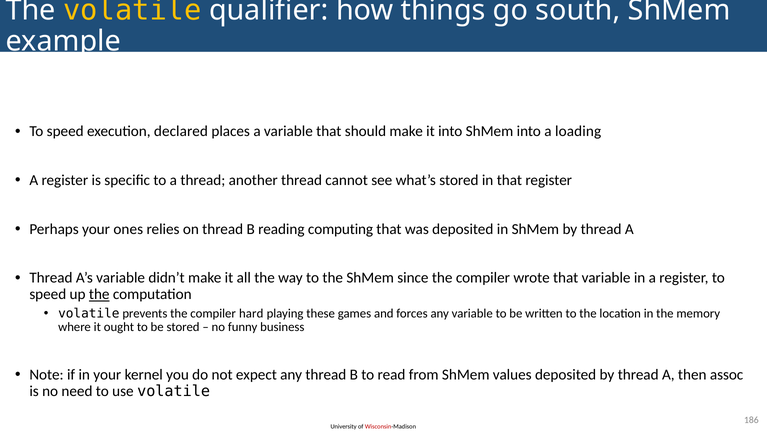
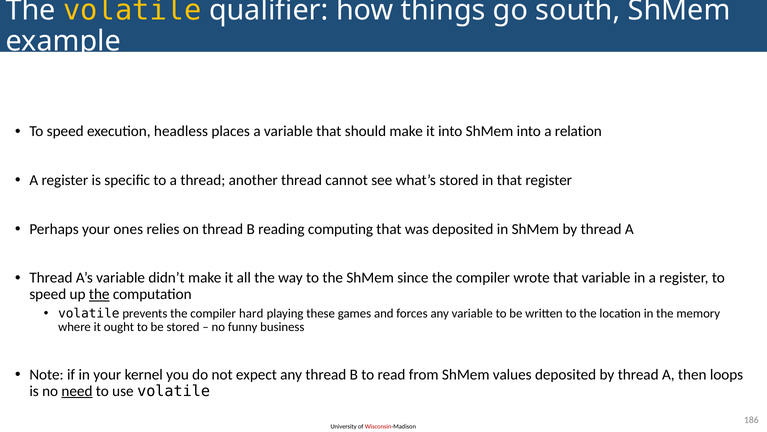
declared: declared -> headless
loading: loading -> relation
assoc: assoc -> loops
need underline: none -> present
